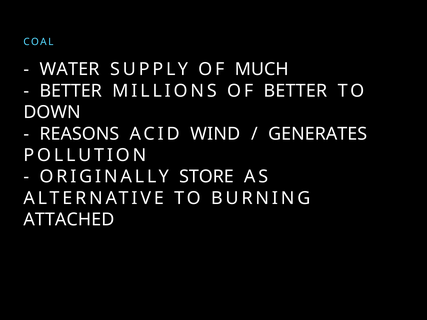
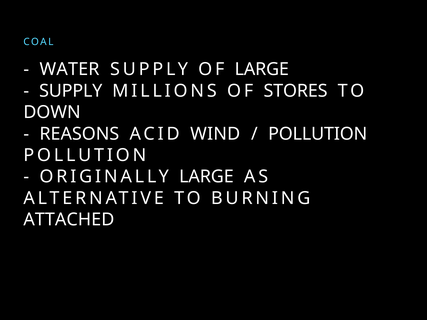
OF MUCH: MUCH -> LARGE
BETTER at (71, 91): BETTER -> SUPPLY
OF BETTER: BETTER -> STORES
GENERATES at (318, 134): GENERATES -> POLLUTION
ORIGINALLY STORE: STORE -> LARGE
